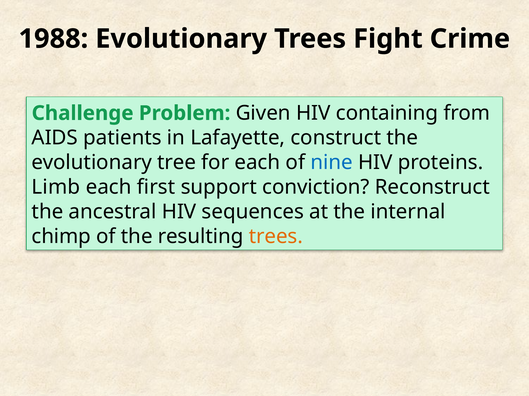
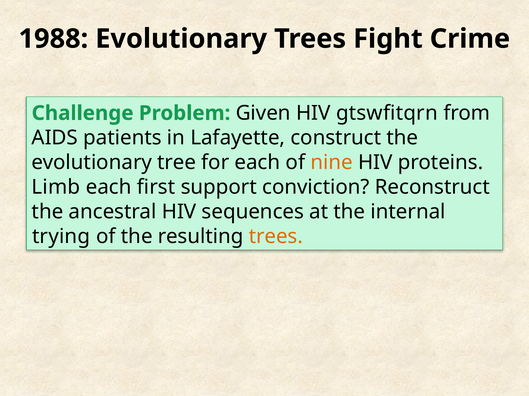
containing: containing -> gtswfitqrn
nine colour: blue -> orange
chimp: chimp -> trying
